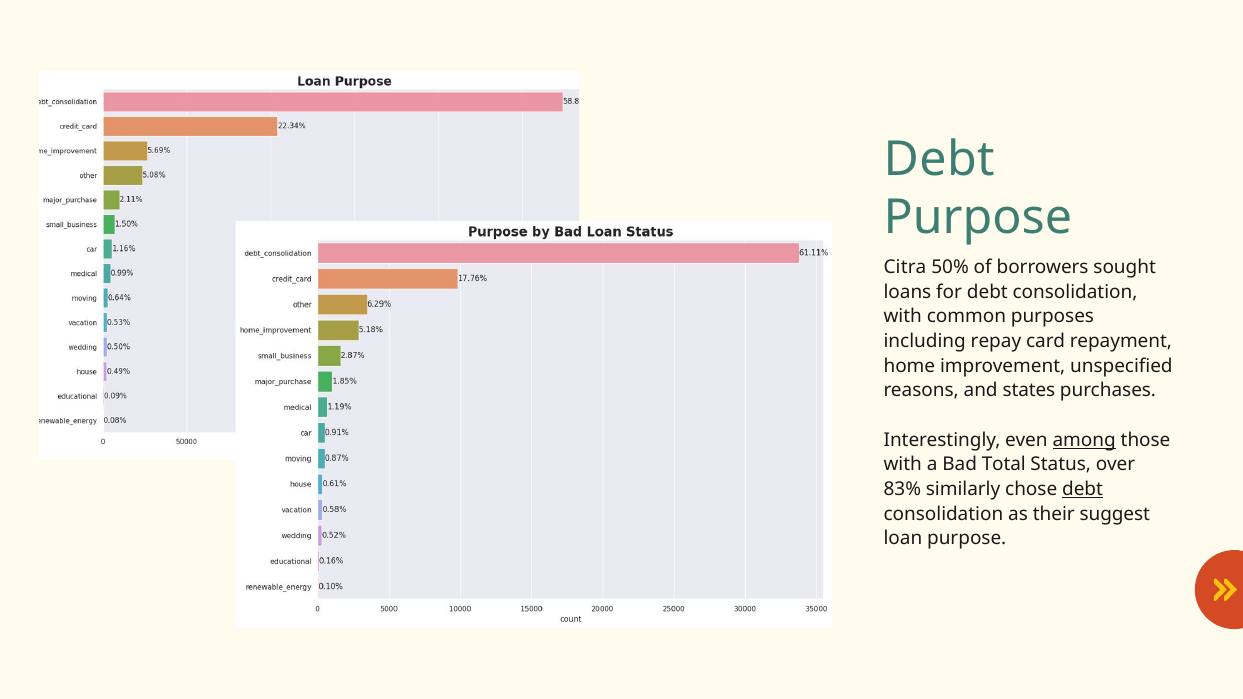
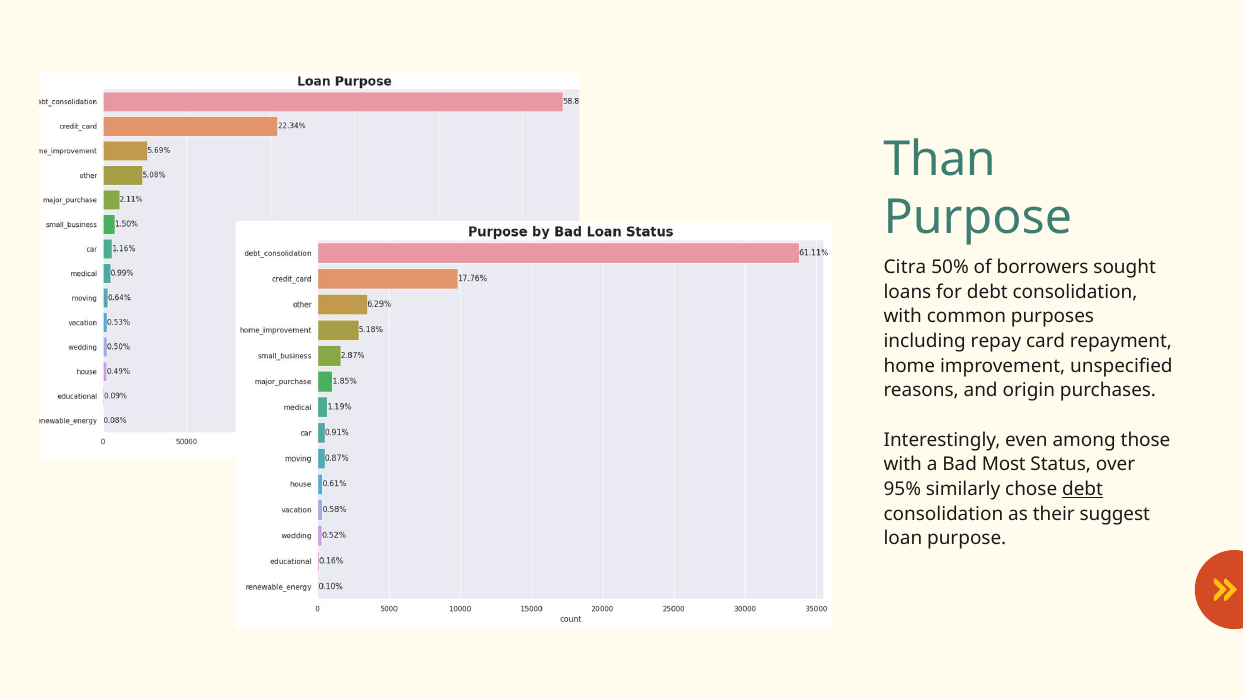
Debt at (939, 160): Debt -> Than
states: states -> origin
among underline: present -> none
Total: Total -> Most
83%: 83% -> 95%
